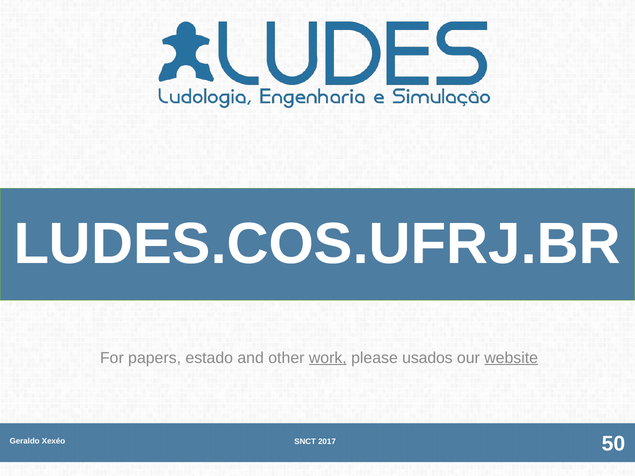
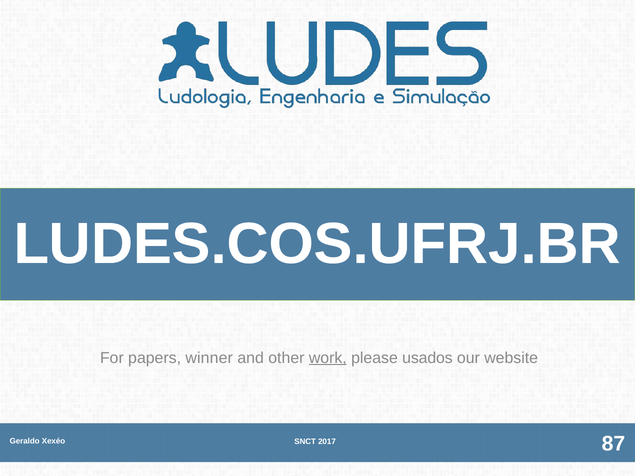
estado: estado -> winner
website underline: present -> none
50: 50 -> 87
